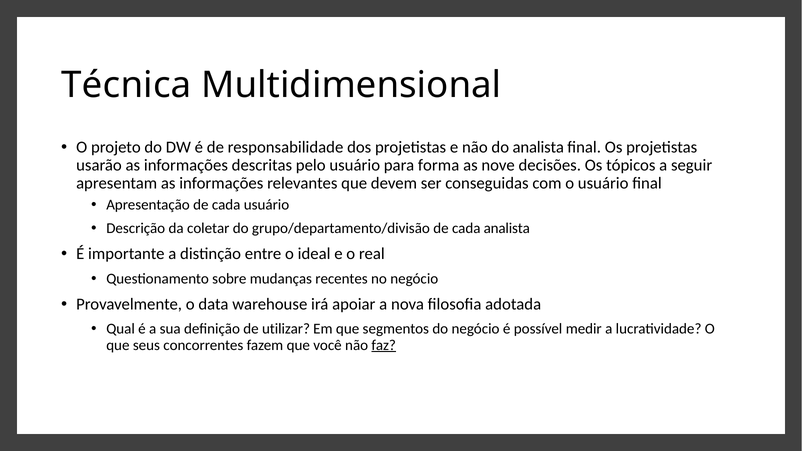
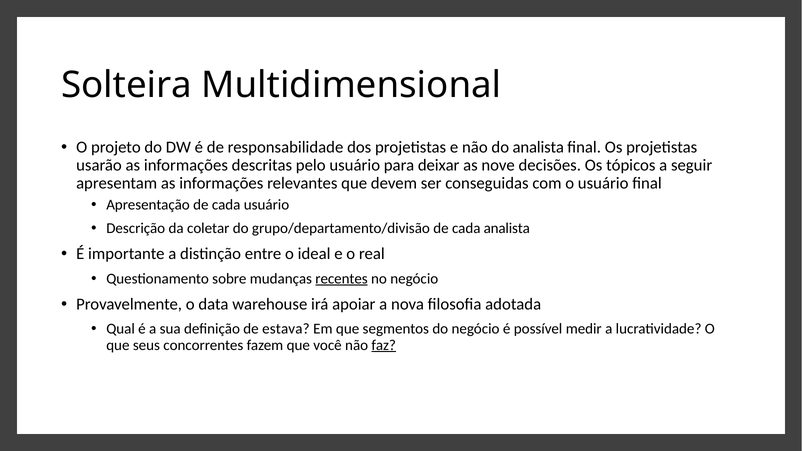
Técnica: Técnica -> Solteira
forma: forma -> deixar
recentes underline: none -> present
utilizar: utilizar -> estava
